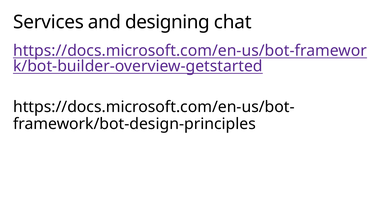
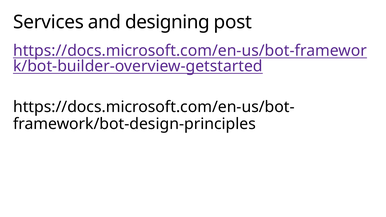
chat: chat -> post
